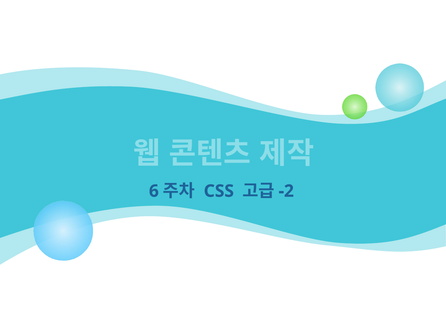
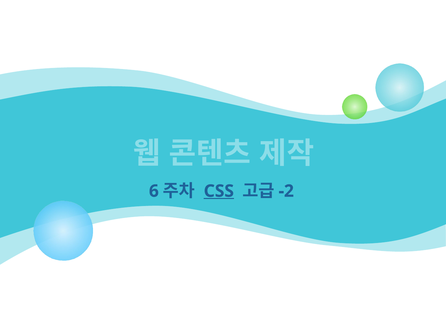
CSS underline: none -> present
